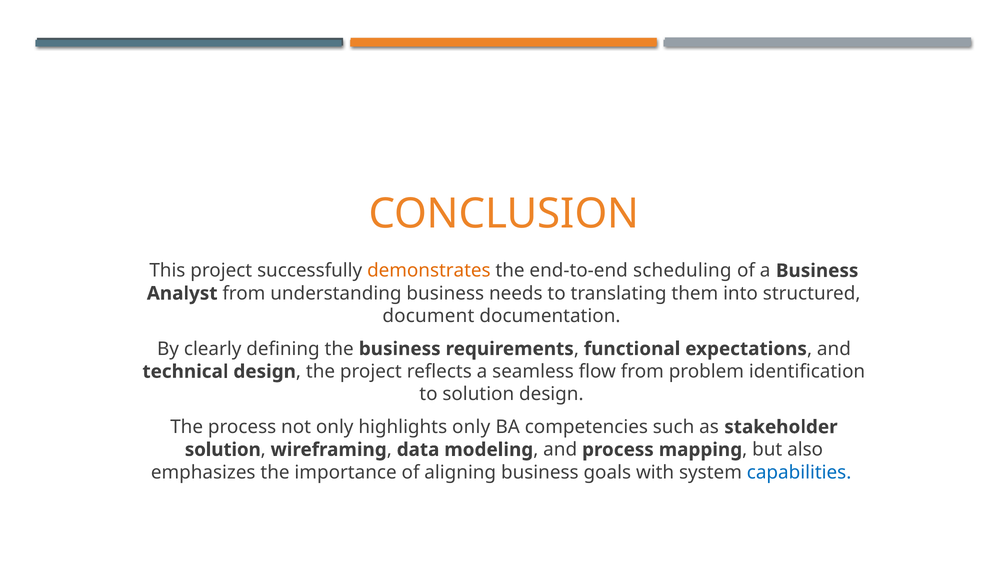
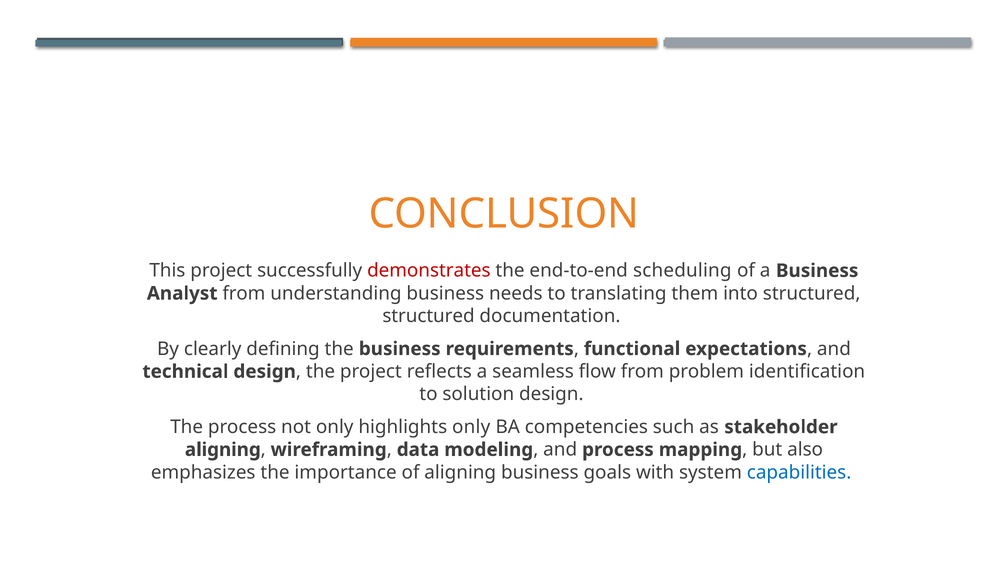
demonstrates colour: orange -> red
document at (428, 316): document -> structured
solution at (223, 450): solution -> aligning
